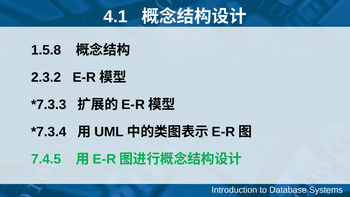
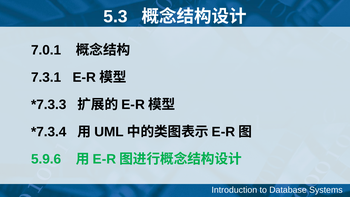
4.1: 4.1 -> 5.3
1.5.8: 1.5.8 -> 7.0.1
2.3.2: 2.3.2 -> 7.3.1
7.4.5: 7.4.5 -> 5.9.6
